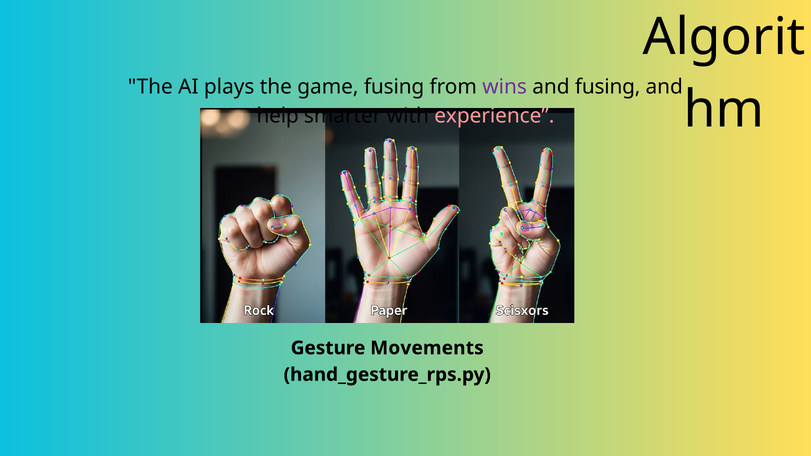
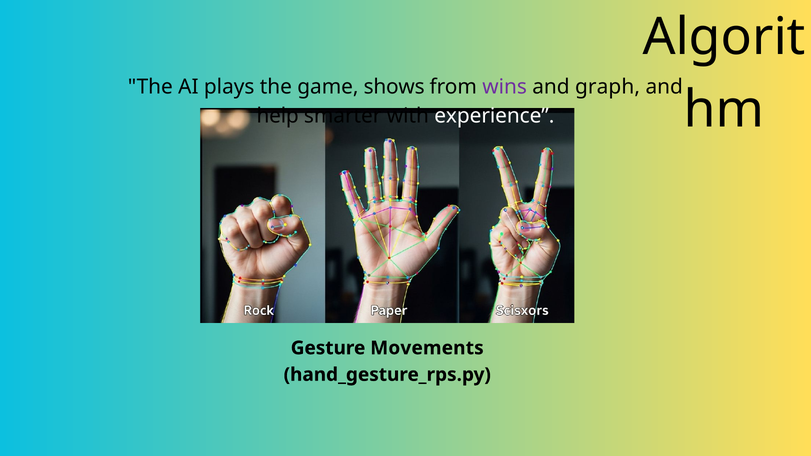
game fusing: fusing -> shows
and fusing: fusing -> graph
experience colour: pink -> white
